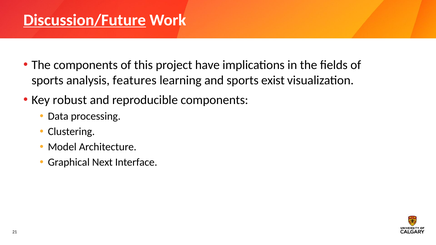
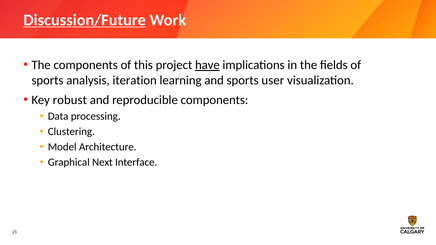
have underline: none -> present
features: features -> iteration
exist: exist -> user
